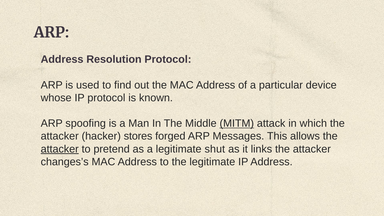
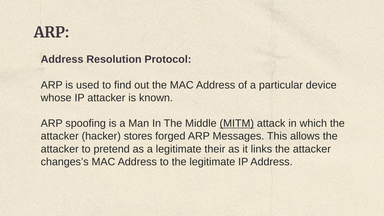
IP protocol: protocol -> attacker
attacker at (60, 149) underline: present -> none
shut: shut -> their
